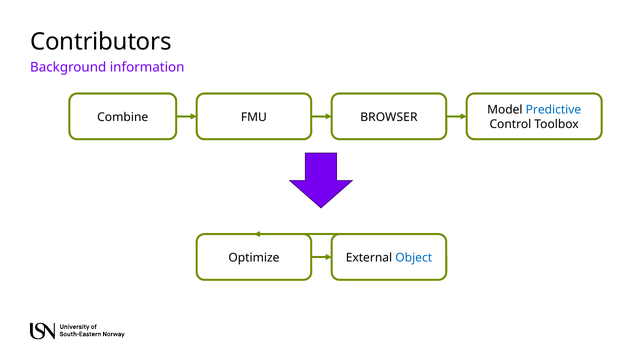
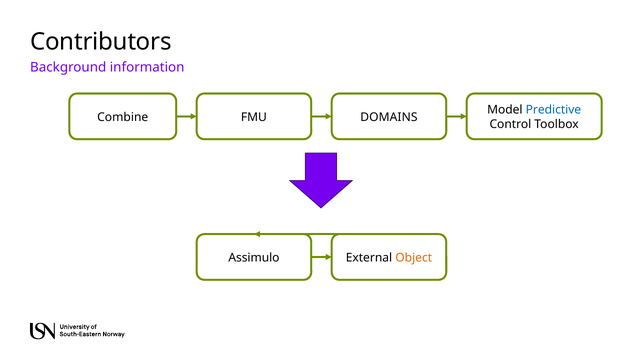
BROWSER: BROWSER -> DOMAINS
Optimize: Optimize -> Assimulo
Object colour: blue -> orange
